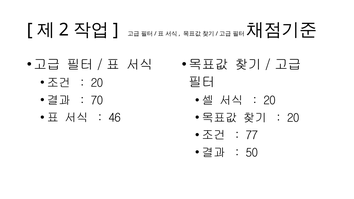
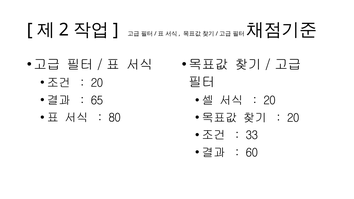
70: 70 -> 65
46: 46 -> 80
77: 77 -> 33
50: 50 -> 60
